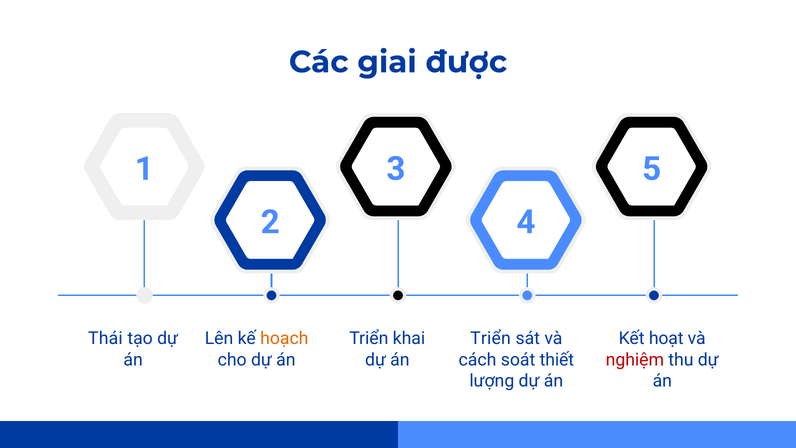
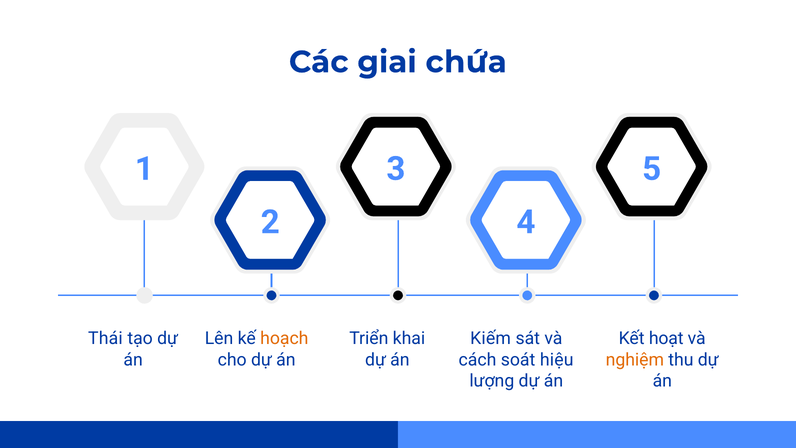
được: được -> chứa
Triển at (491, 338): Triển -> Kiếm
thiết: thiết -> hiệu
nghiệm colour: red -> orange
